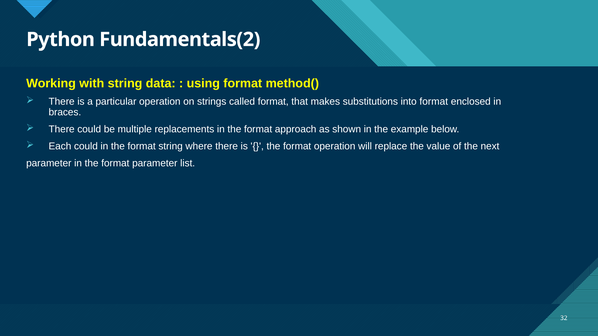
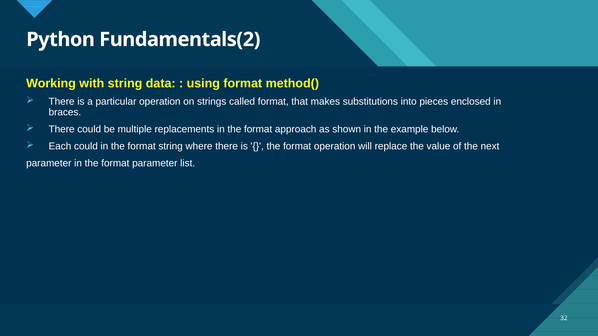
into format: format -> pieces
